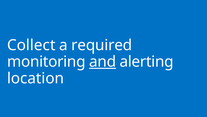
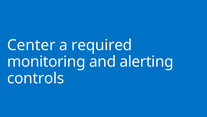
Collect: Collect -> Center
and underline: present -> none
location: location -> controls
